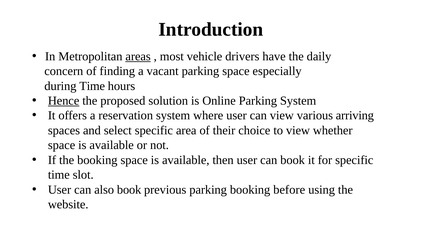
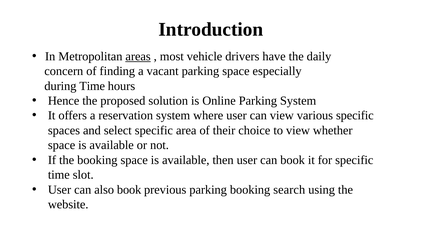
Hence underline: present -> none
various arriving: arriving -> specific
before: before -> search
